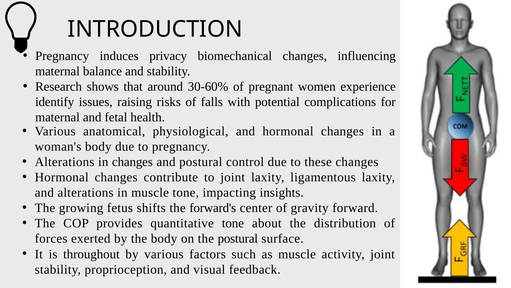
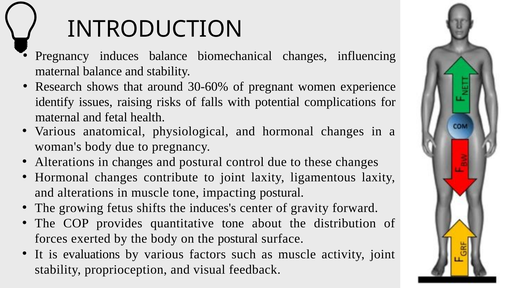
induces privacy: privacy -> balance
impacting insights: insights -> postural
forward's: forward's -> induces's
throughout: throughout -> evaluations
